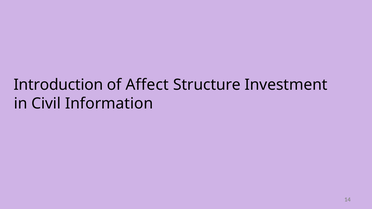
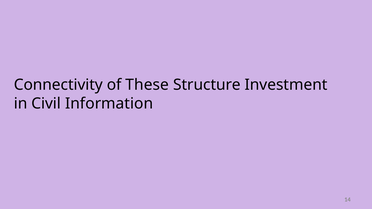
Introduction: Introduction -> Connectivity
Affect: Affect -> These
